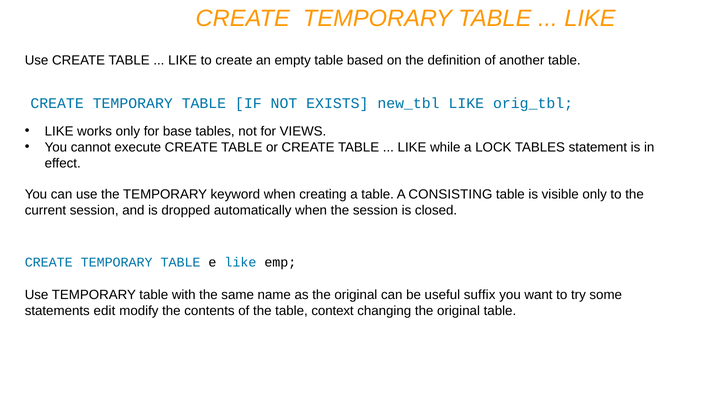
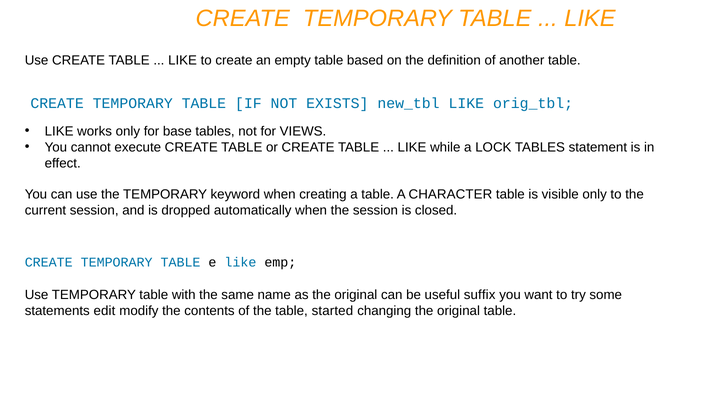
CONSISTING: CONSISTING -> CHARACTER
context: context -> started
